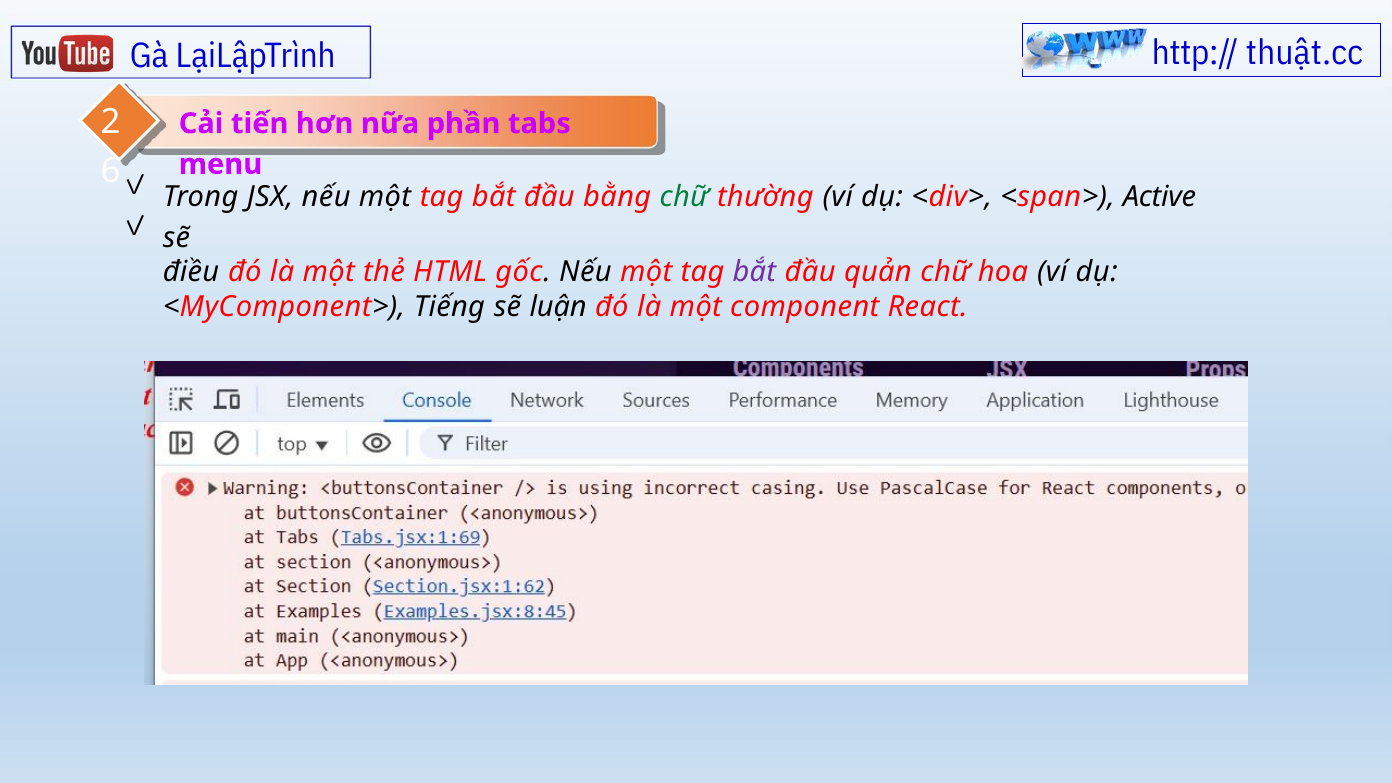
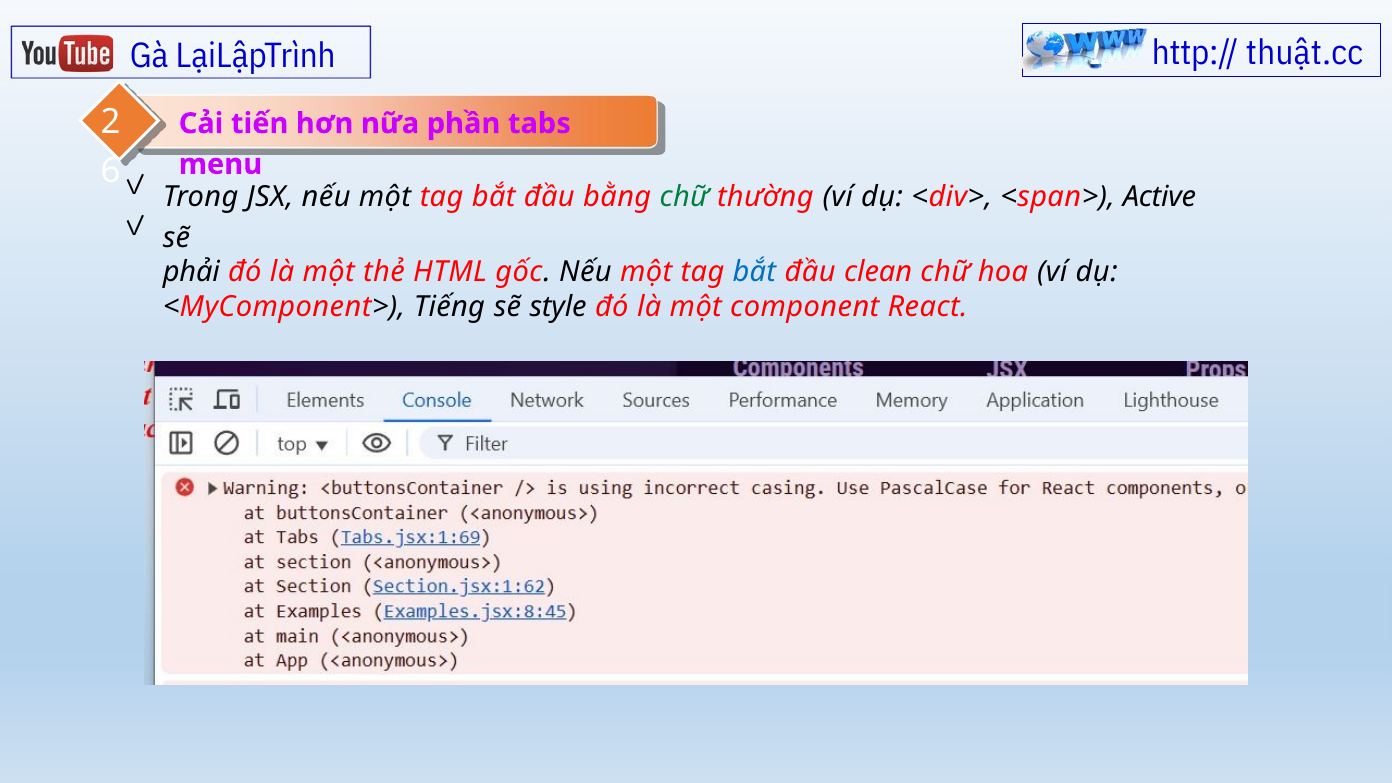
điều: điều -> phải
bắt at (754, 272) colour: purple -> blue
quản: quản -> clean
luận: luận -> style
